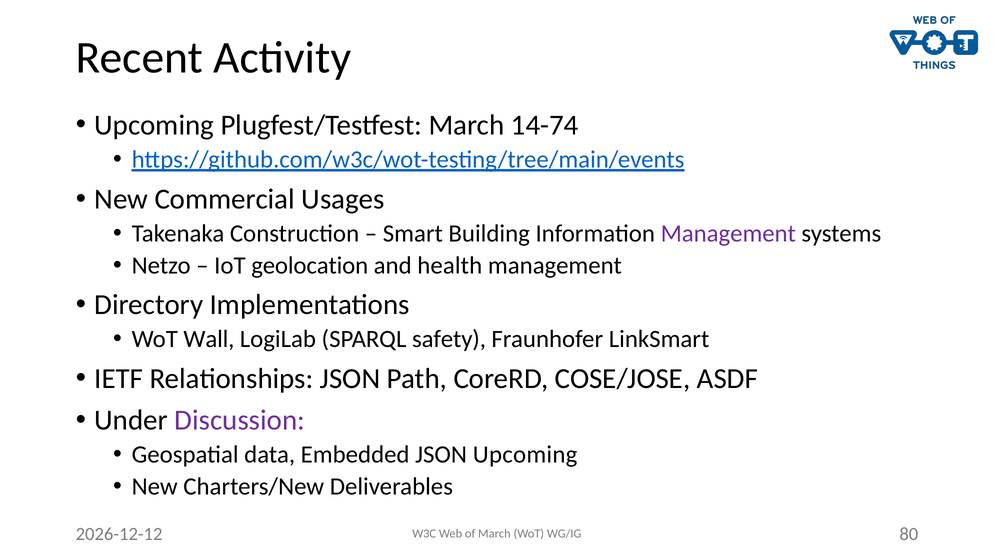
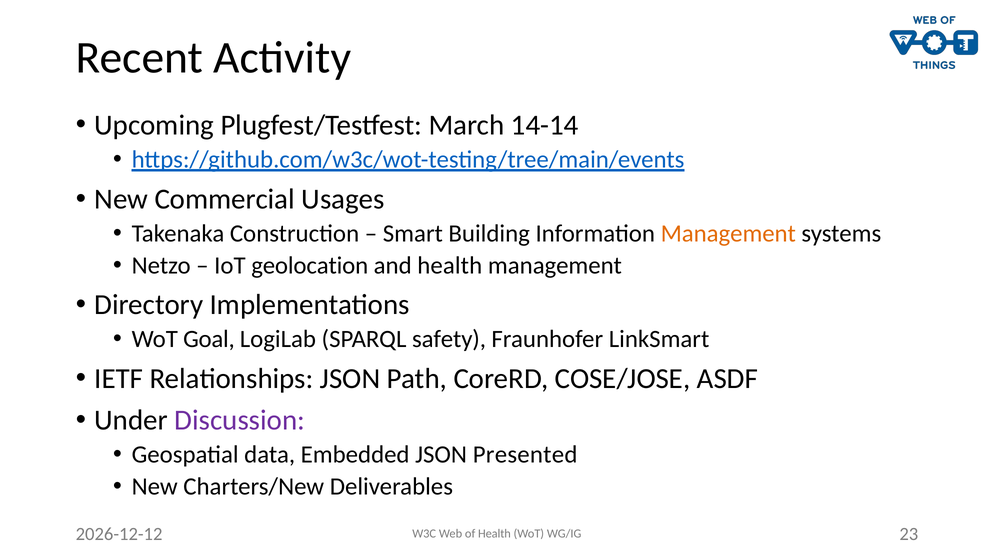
14-74: 14-74 -> 14-14
Management at (728, 233) colour: purple -> orange
Wall: Wall -> Goal
JSON Upcoming: Upcoming -> Presented
of March: March -> Health
80: 80 -> 23
